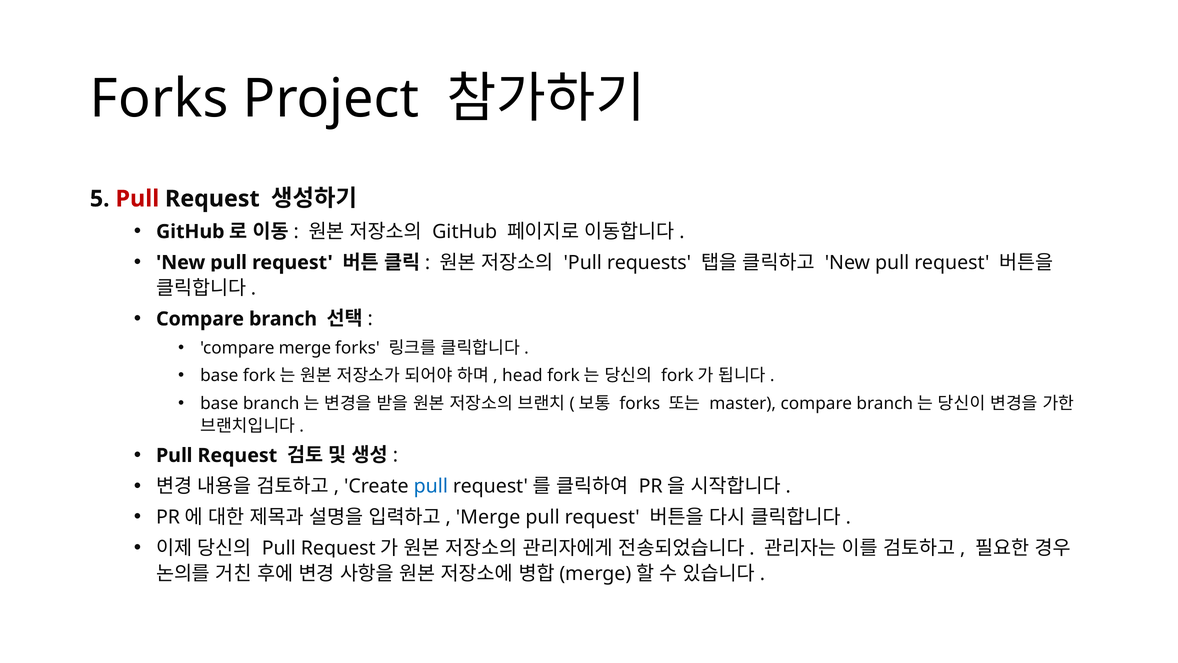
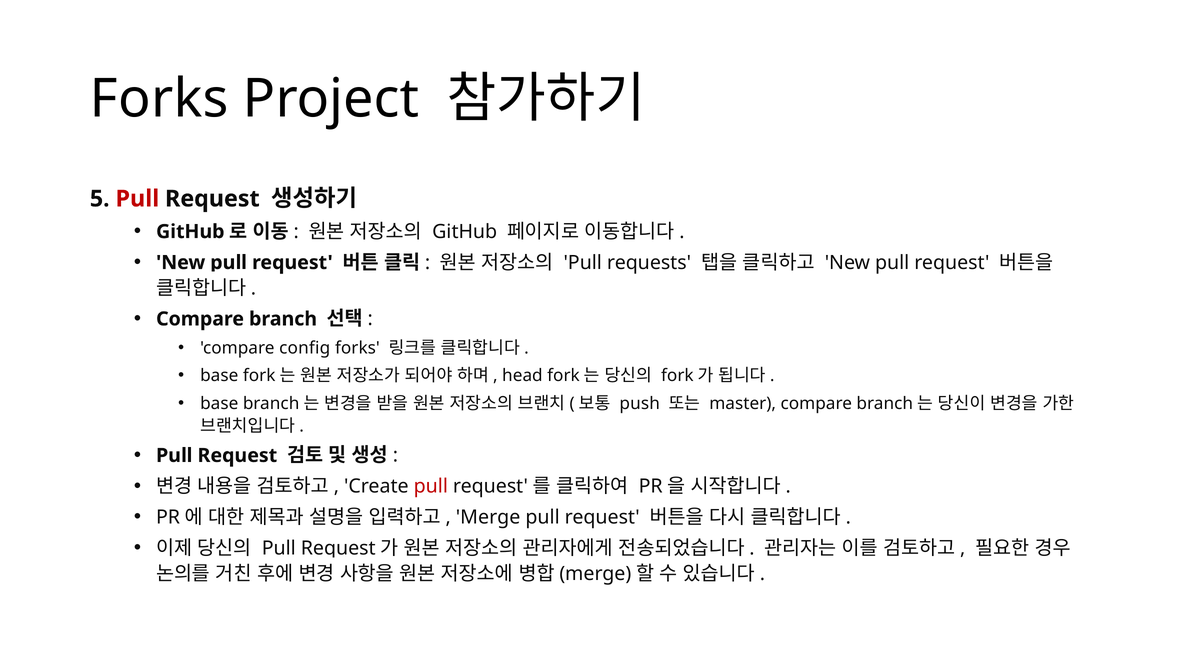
compare merge: merge -> config
forks at (640, 403): forks -> push
pull at (431, 486) colour: blue -> red
